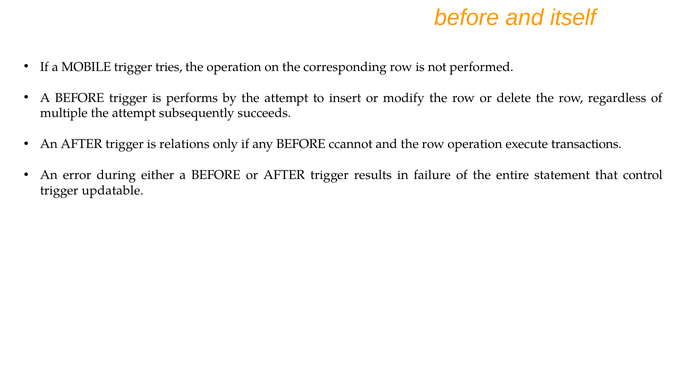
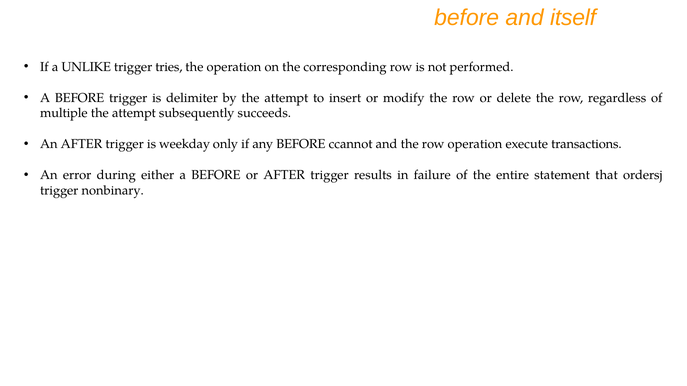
MOBILE: MOBILE -> UNLIKE
performs: performs -> delimiter
relations: relations -> weekday
control: control -> ordersj
updatable: updatable -> nonbinary
